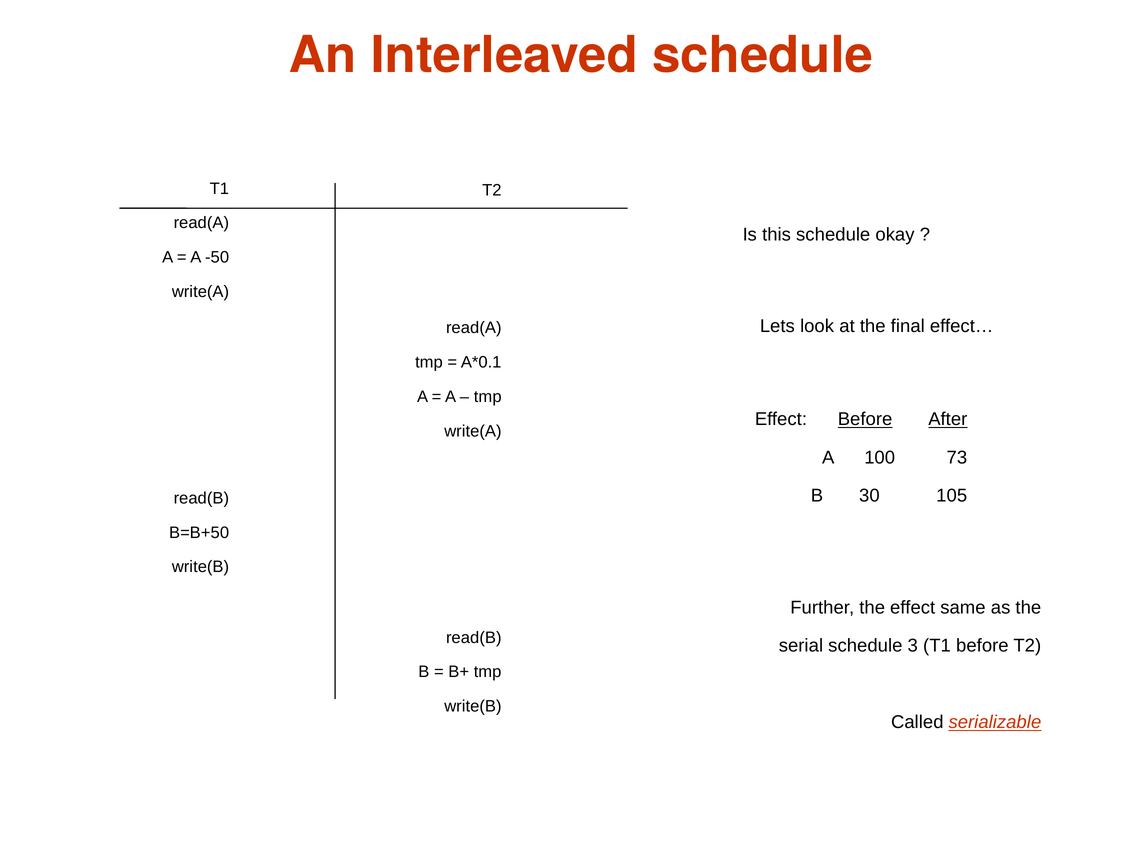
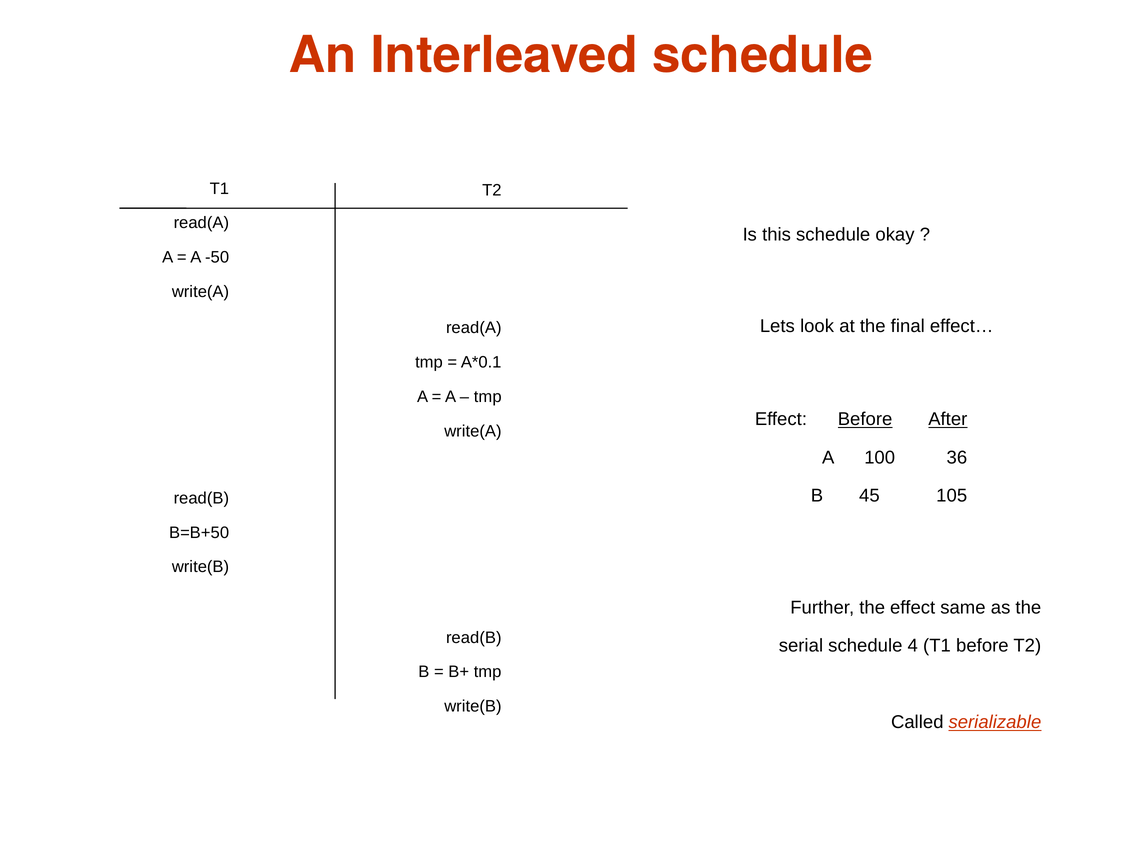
73: 73 -> 36
30: 30 -> 45
3: 3 -> 4
